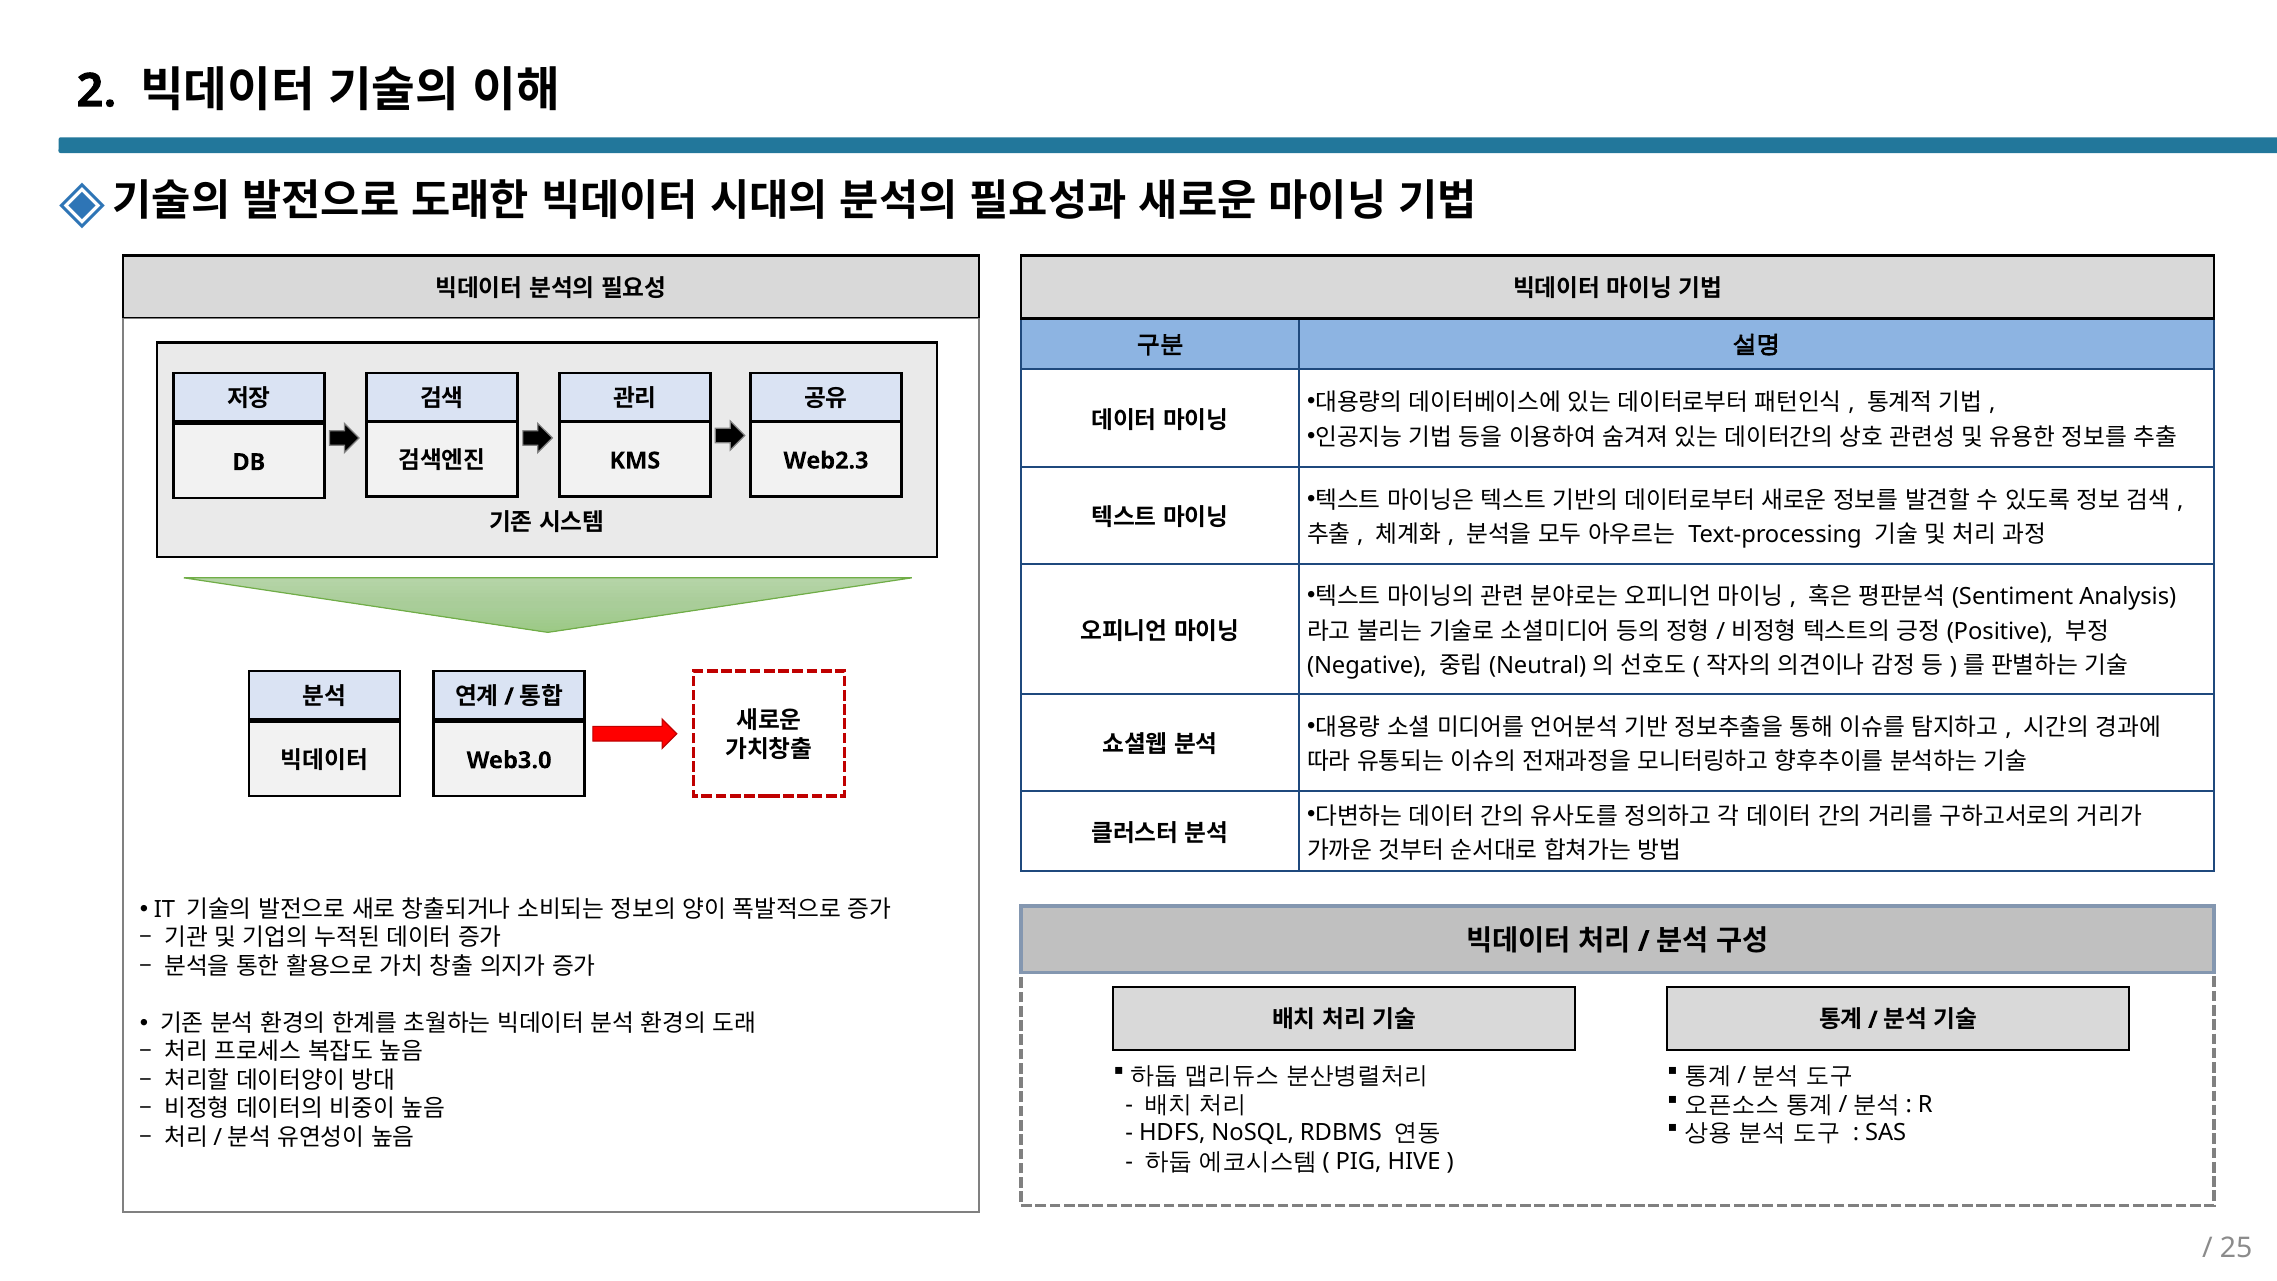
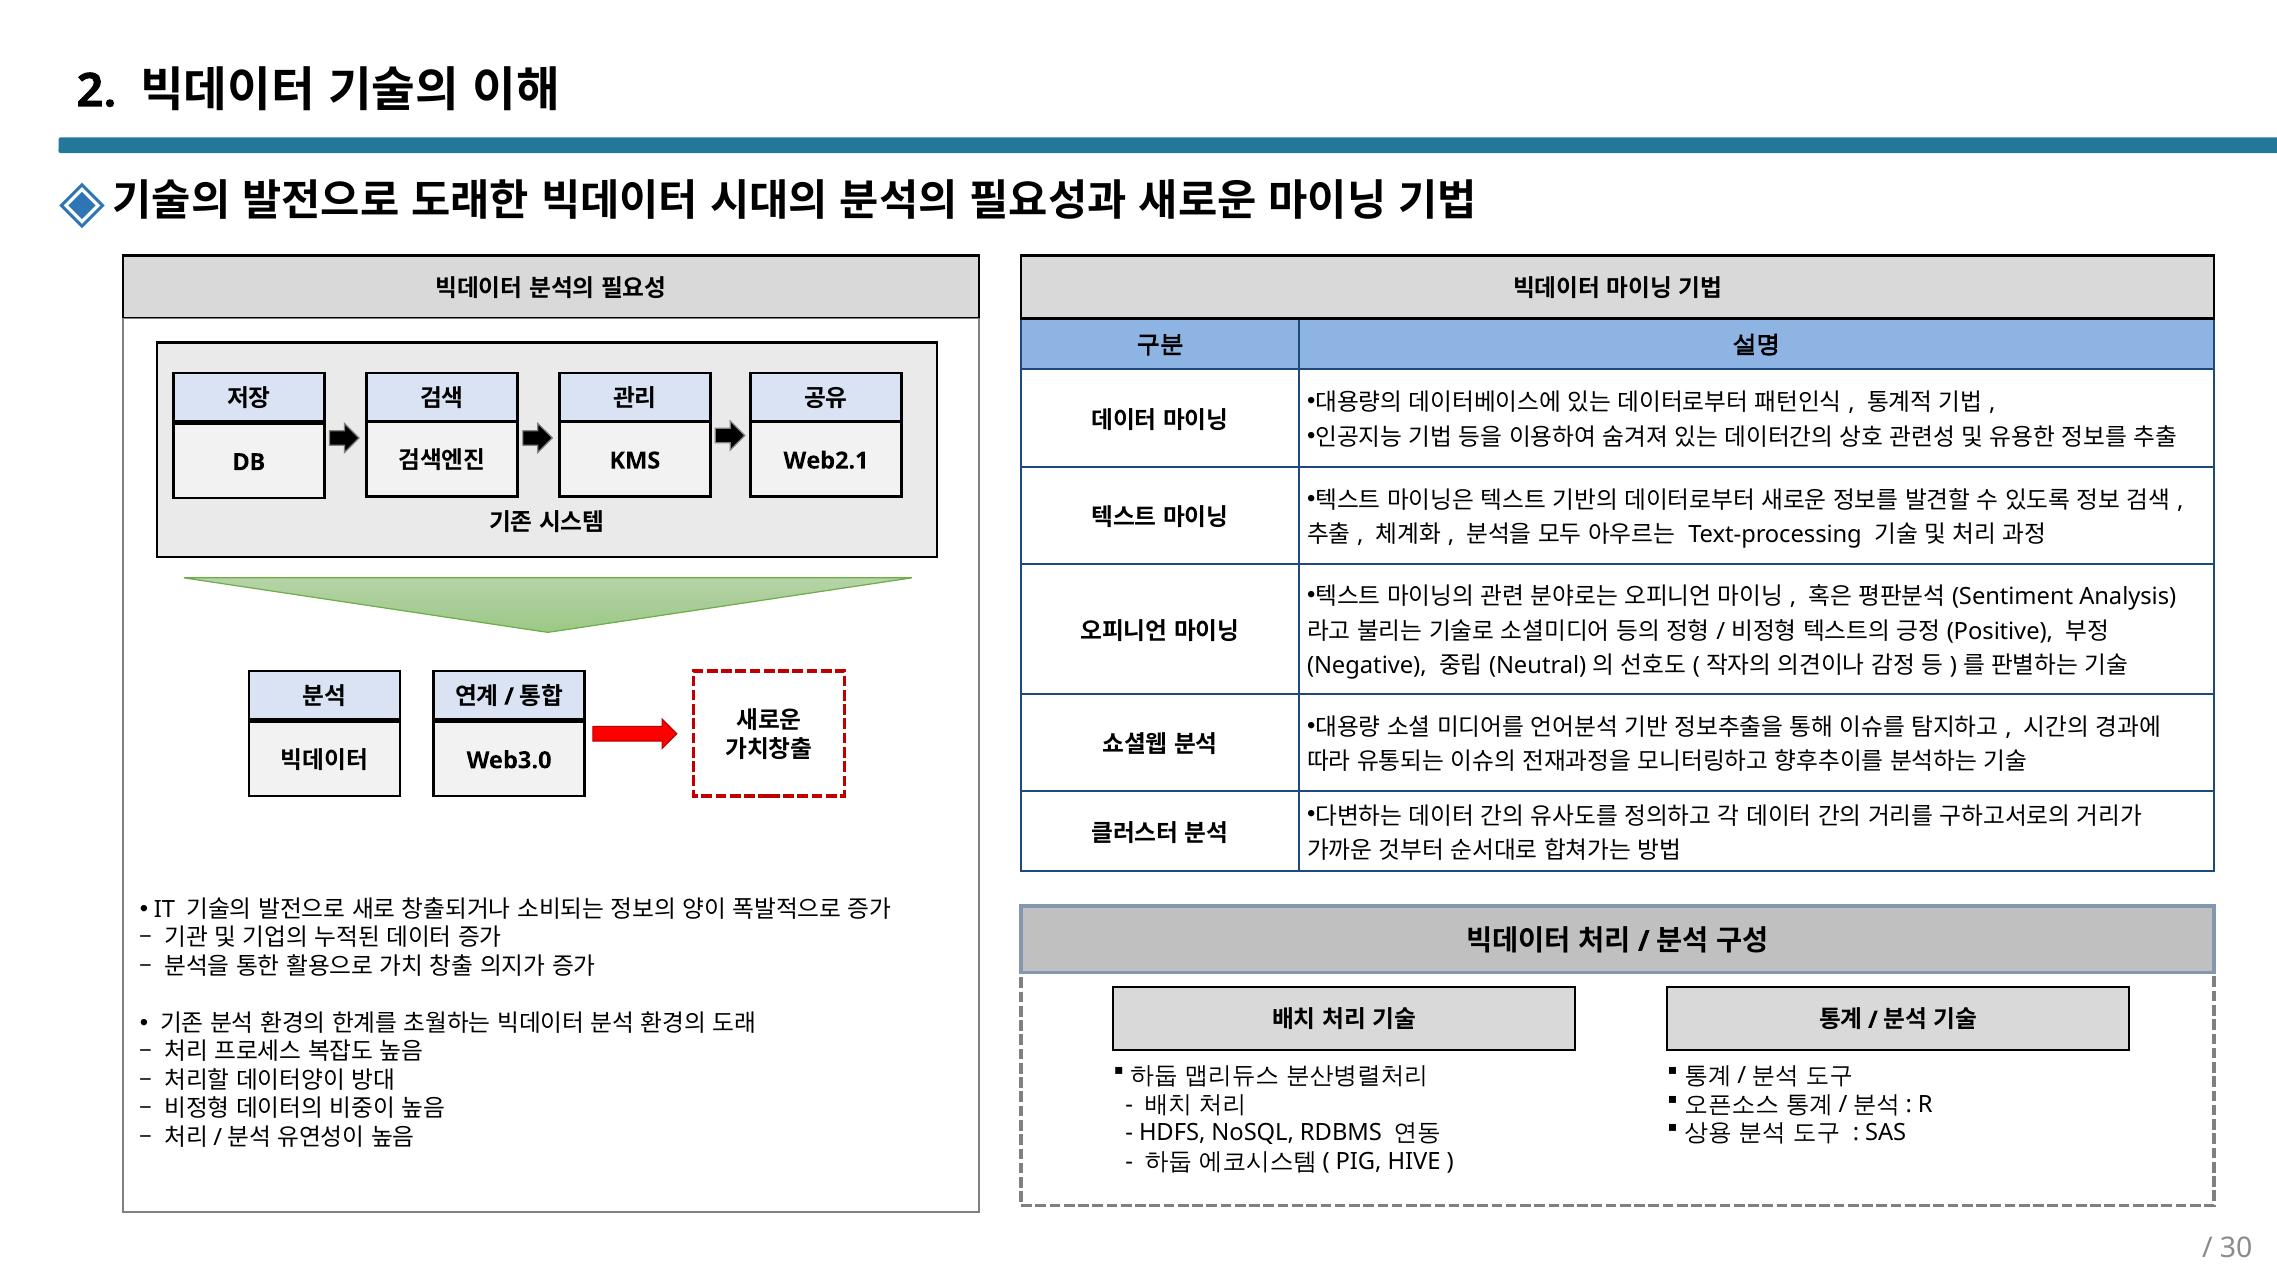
Web2.3: Web2.3 -> Web2.1
25: 25 -> 30
